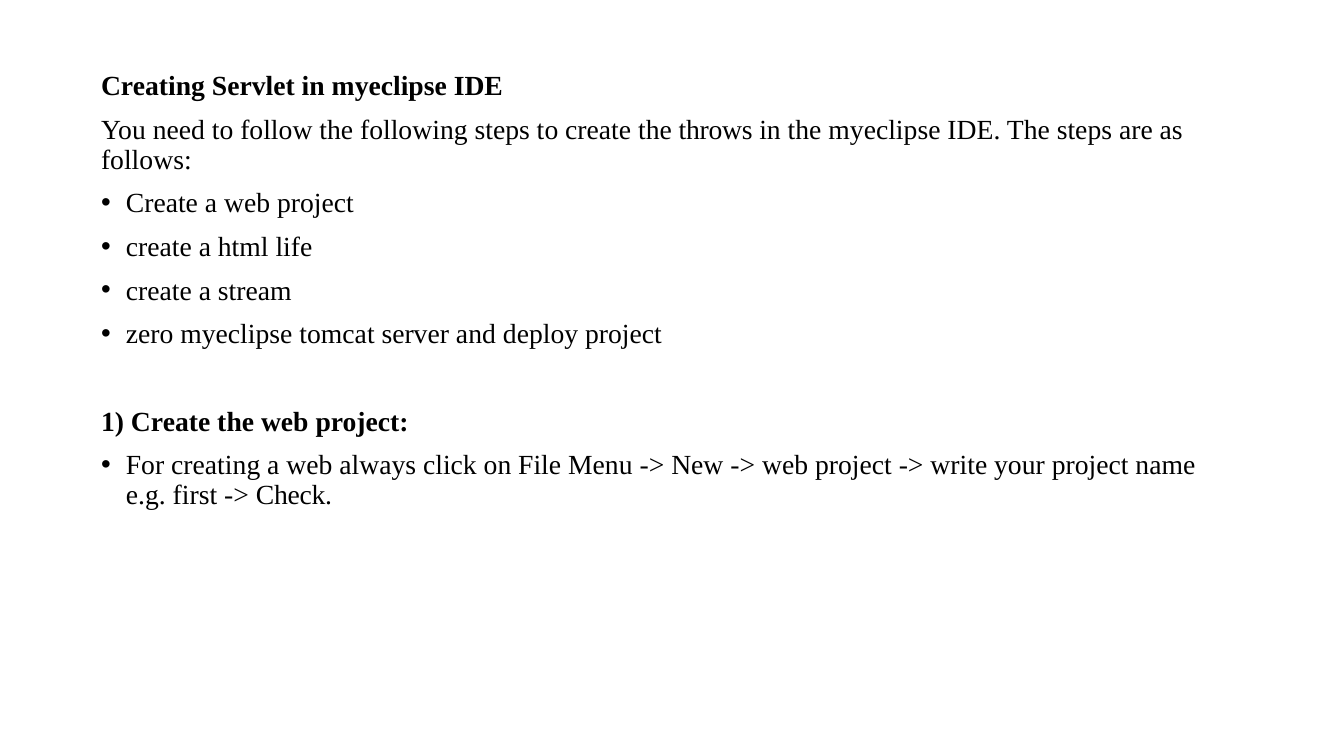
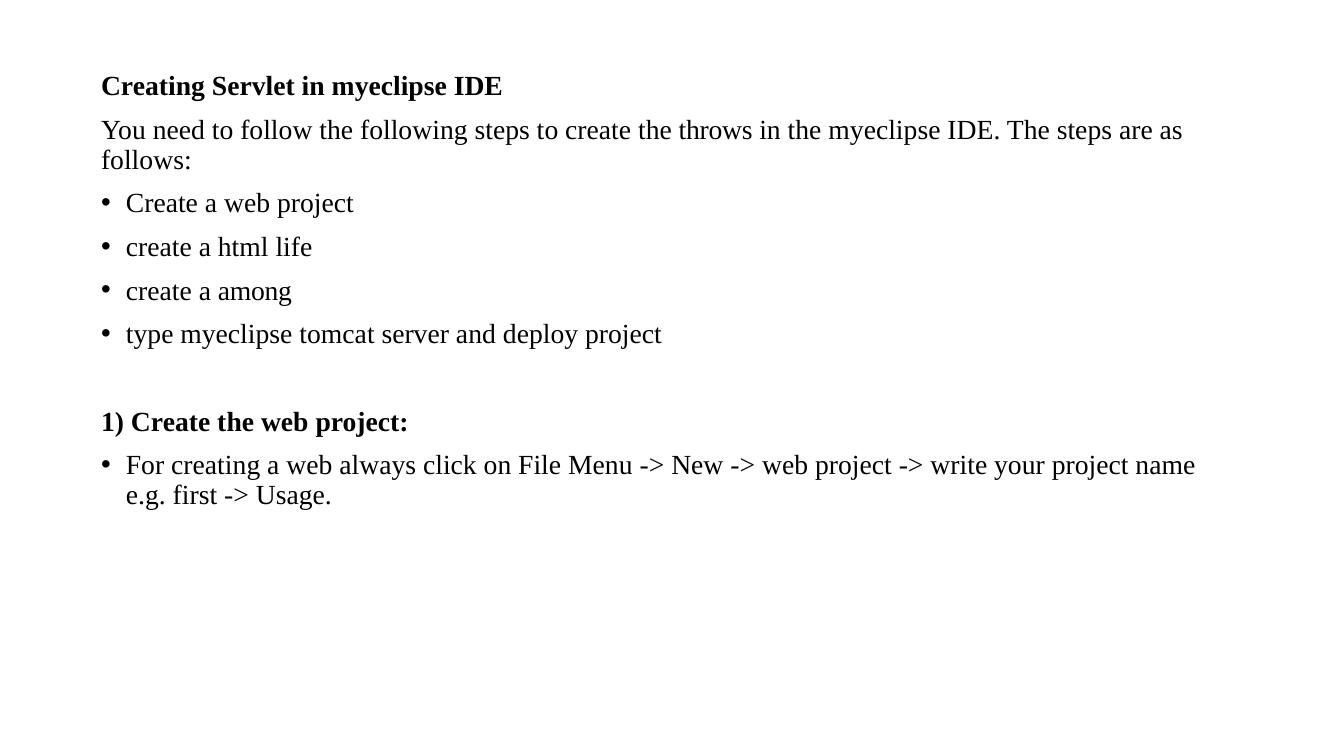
stream: stream -> among
zero: zero -> type
Check: Check -> Usage
